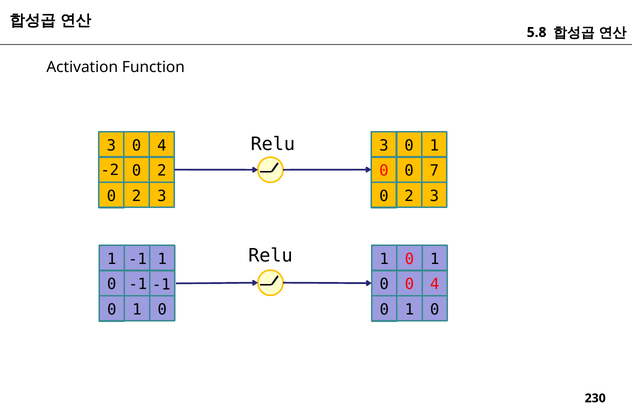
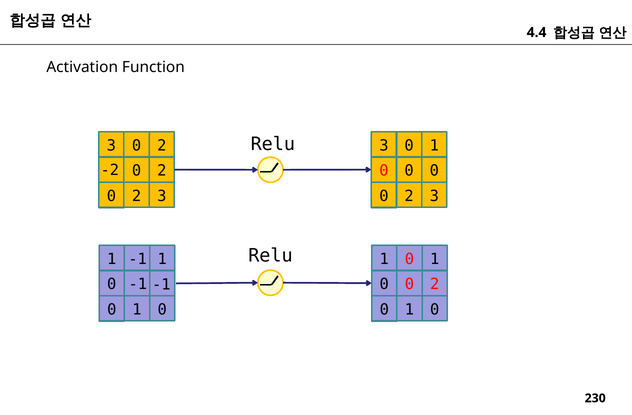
5.8: 5.8 -> 4.4
3 0 4: 4 -> 2
0 0 7: 7 -> 0
4 at (435, 284): 4 -> 2
